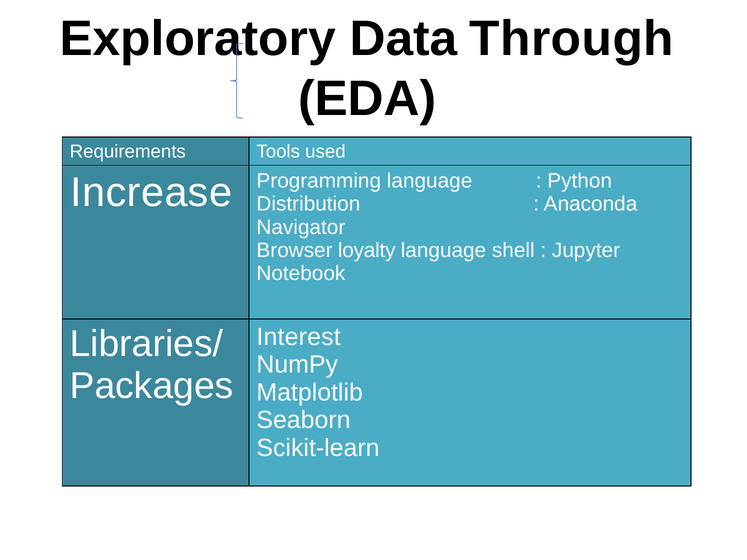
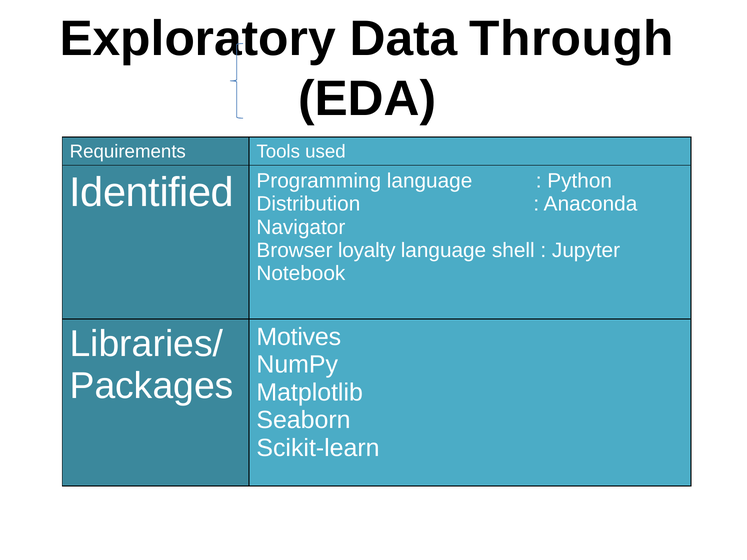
Increase: Increase -> Identified
Interest: Interest -> Motives
